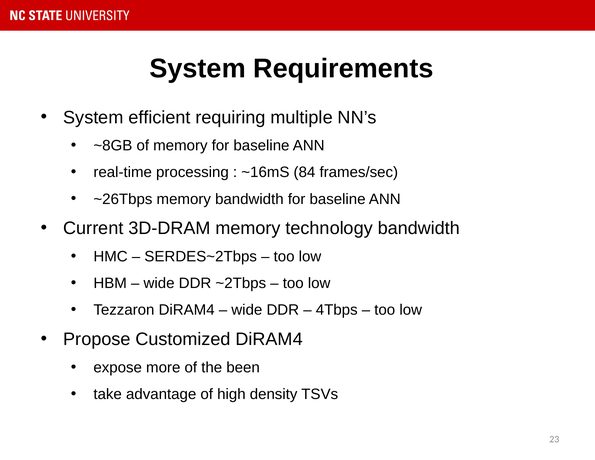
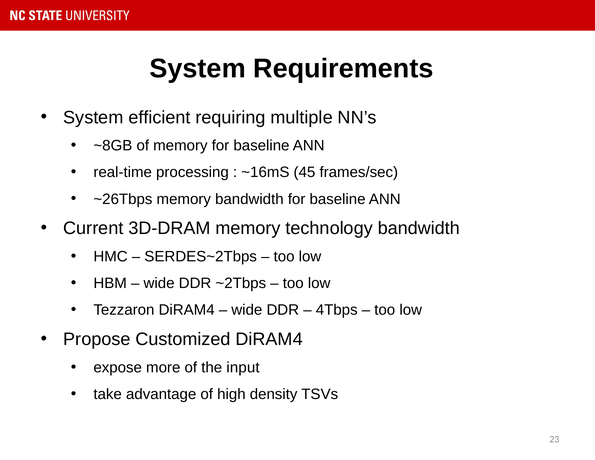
84: 84 -> 45
been: been -> input
